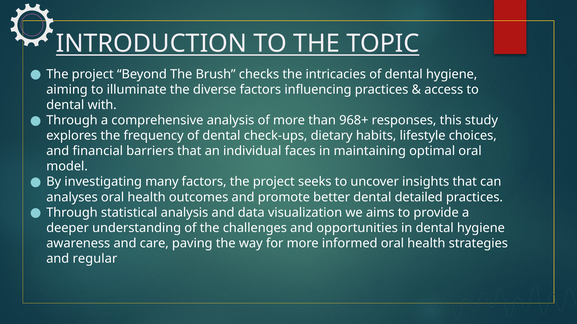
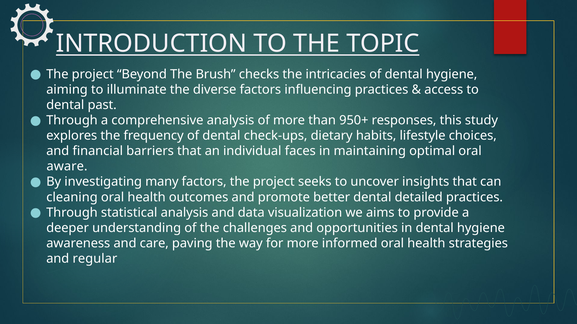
with: with -> past
968+: 968+ -> 950+
model: model -> aware
analyses: analyses -> cleaning
